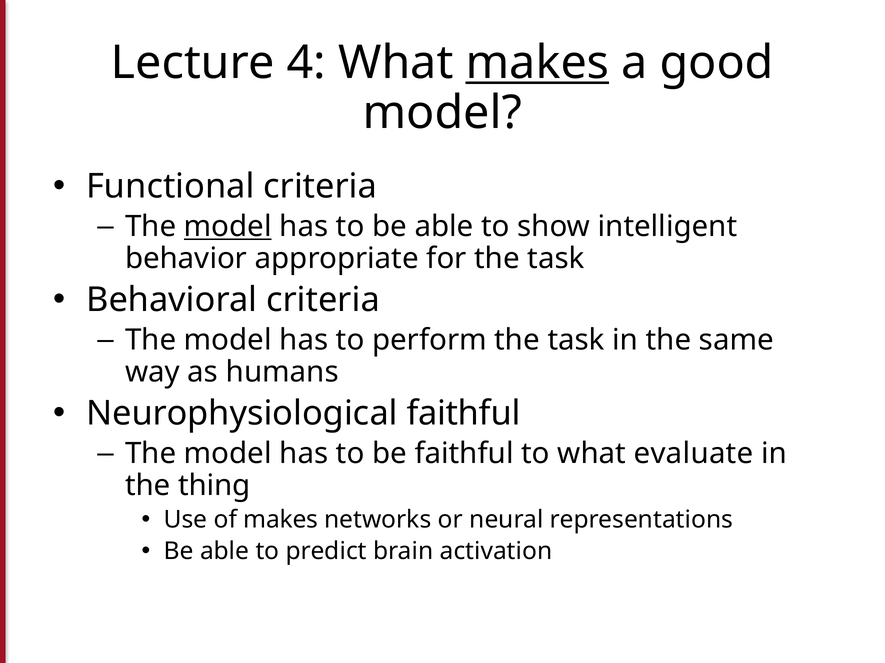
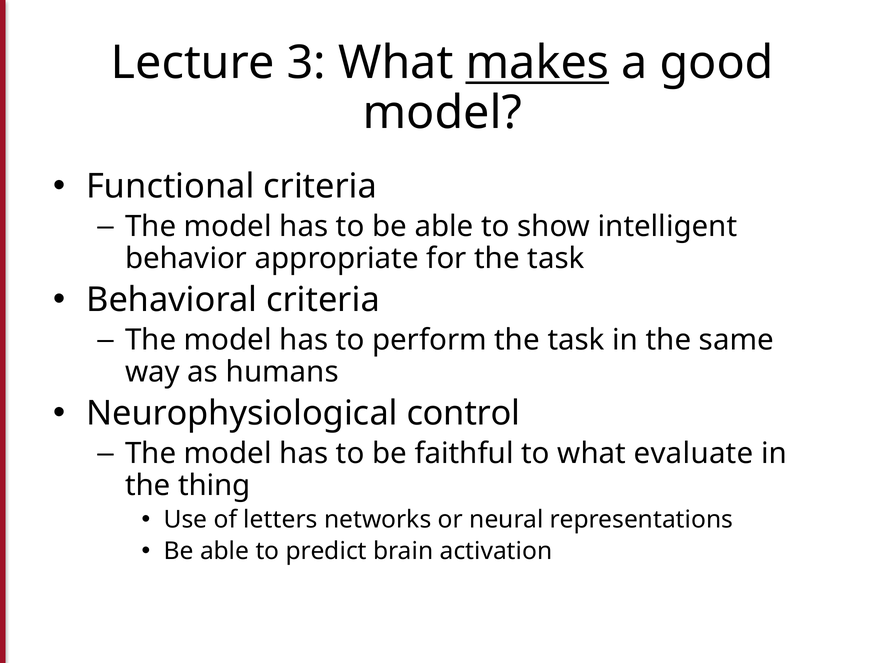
4: 4 -> 3
model at (228, 227) underline: present -> none
Neurophysiological faithful: faithful -> control
of makes: makes -> letters
